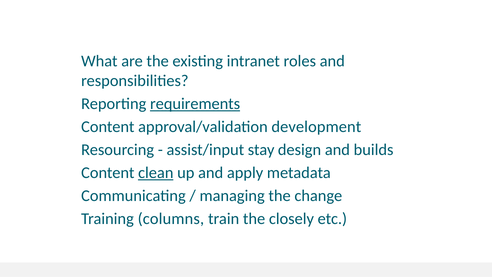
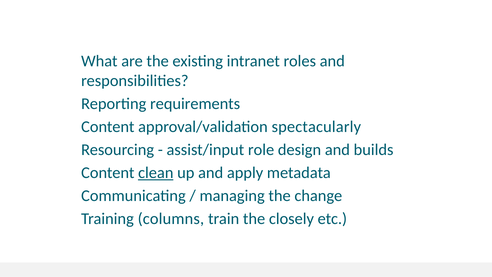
requirements underline: present -> none
development: development -> spectacularly
stay: stay -> role
